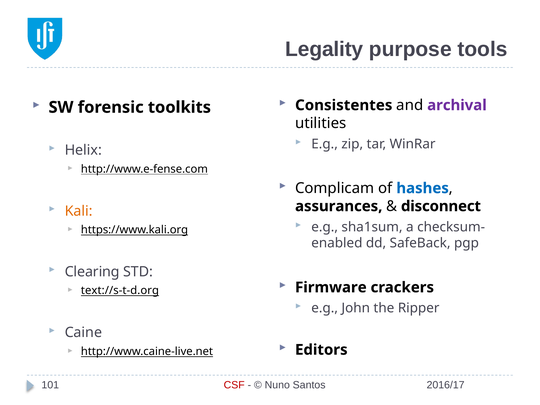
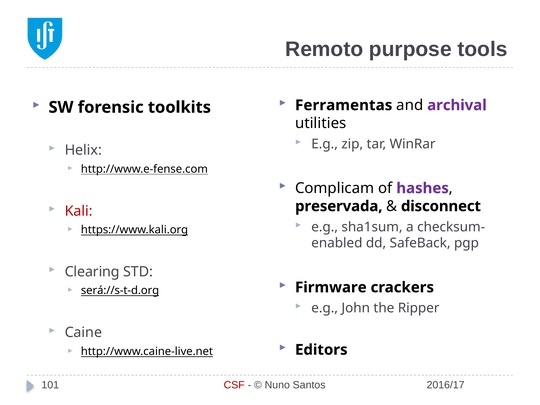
Legality: Legality -> Remoto
Consistentes: Consistentes -> Ferramentas
hashes colour: blue -> purple
assurances: assurances -> preservada
Kali colour: orange -> red
text://s-t-d.org: text://s-t-d.org -> será://s-t-d.org
